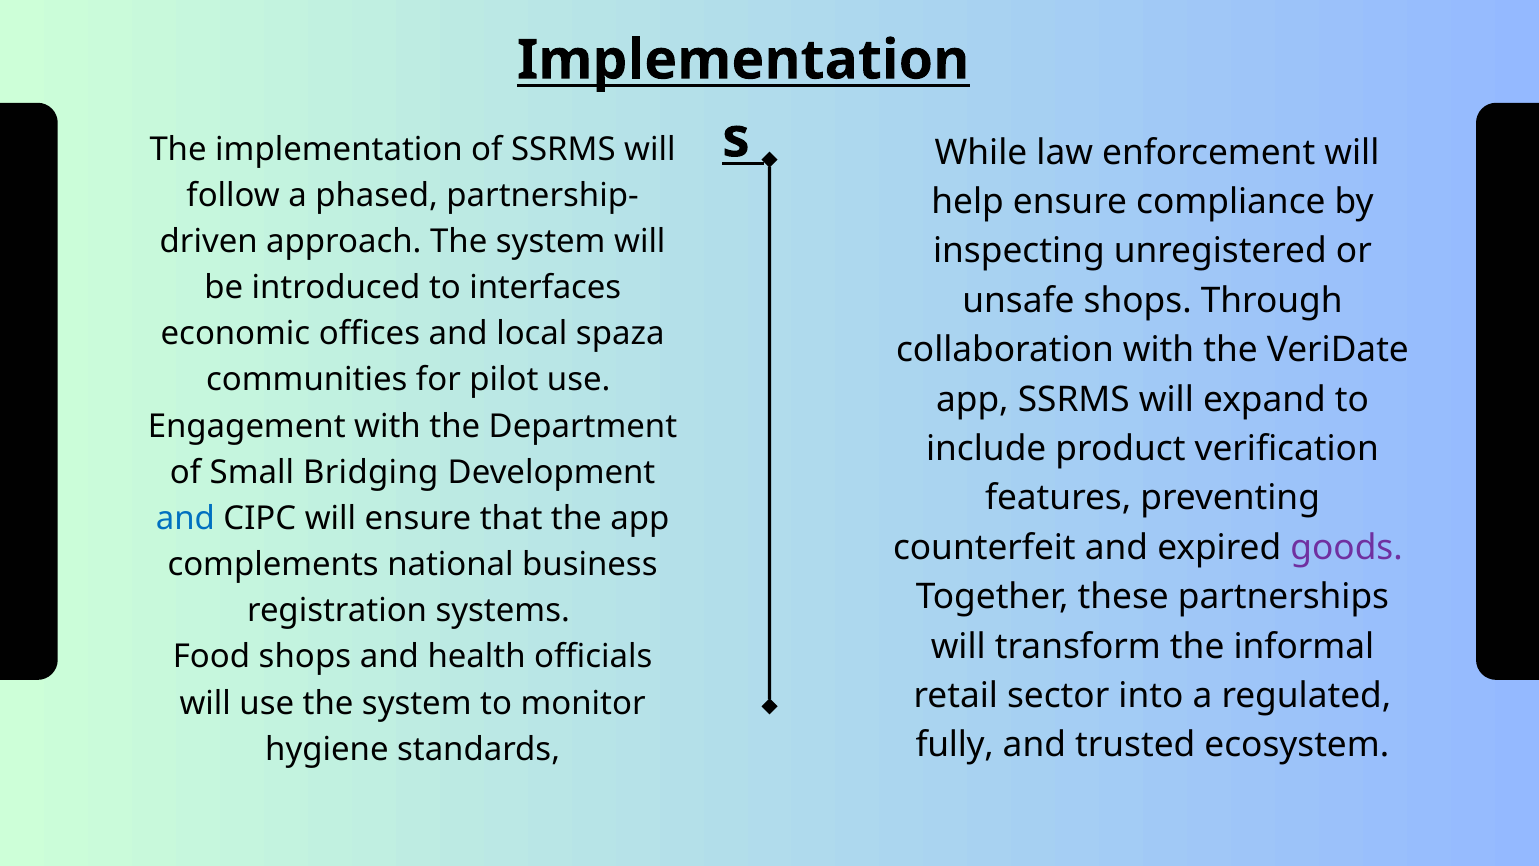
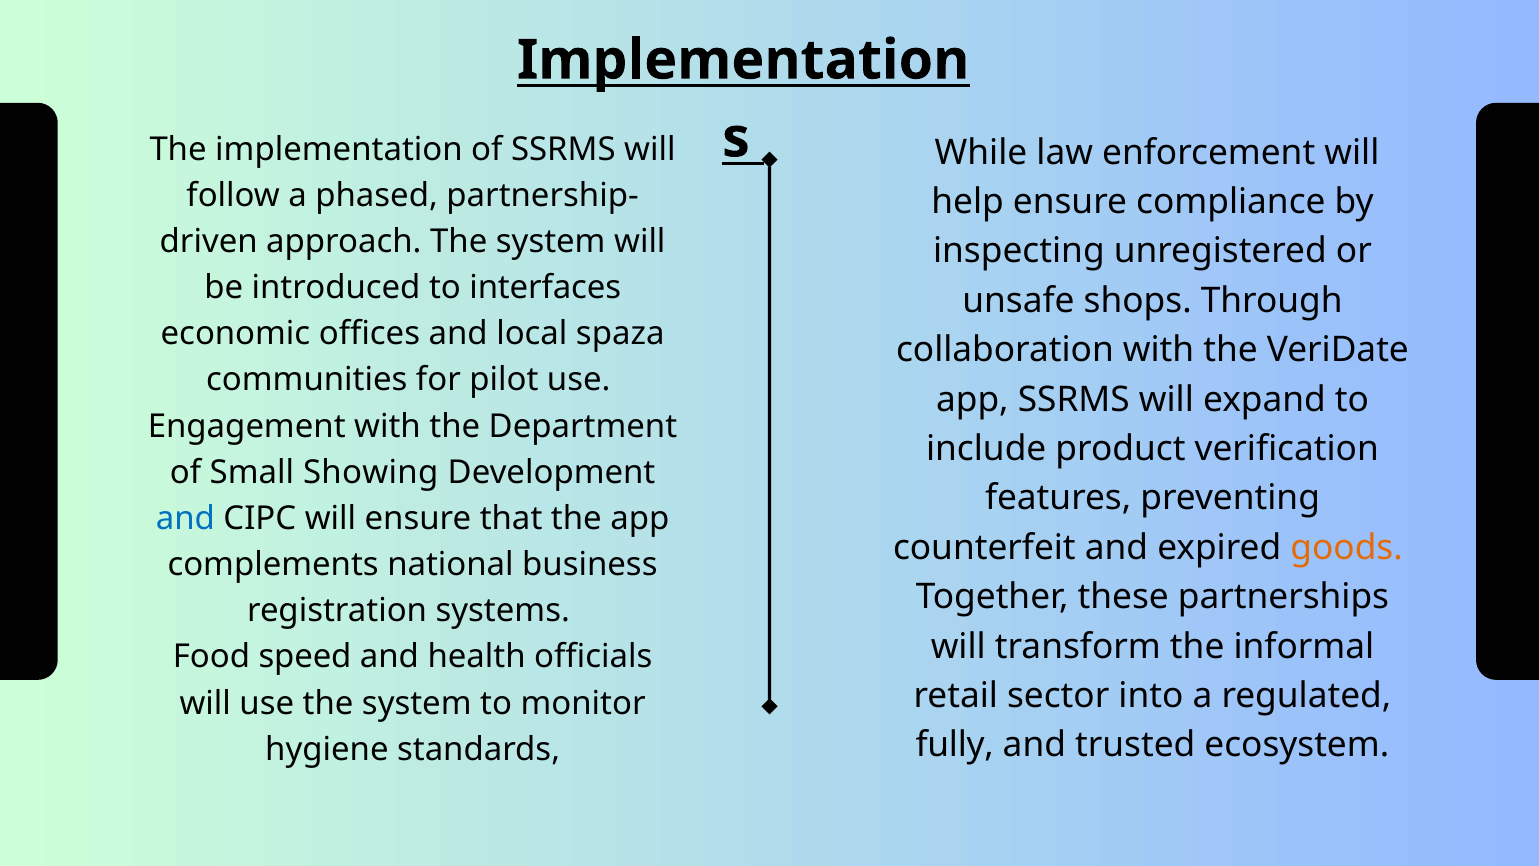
Bridging: Bridging -> Showing
goods colour: purple -> orange
Food shops: shops -> speed
